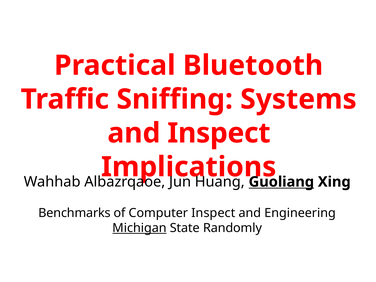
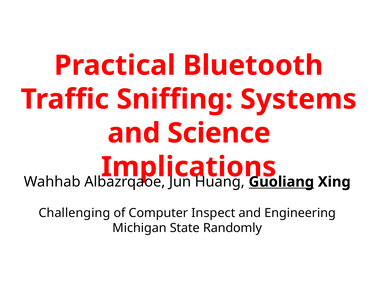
and Inspect: Inspect -> Science
Benchmarks: Benchmarks -> Challenging
Michigan underline: present -> none
